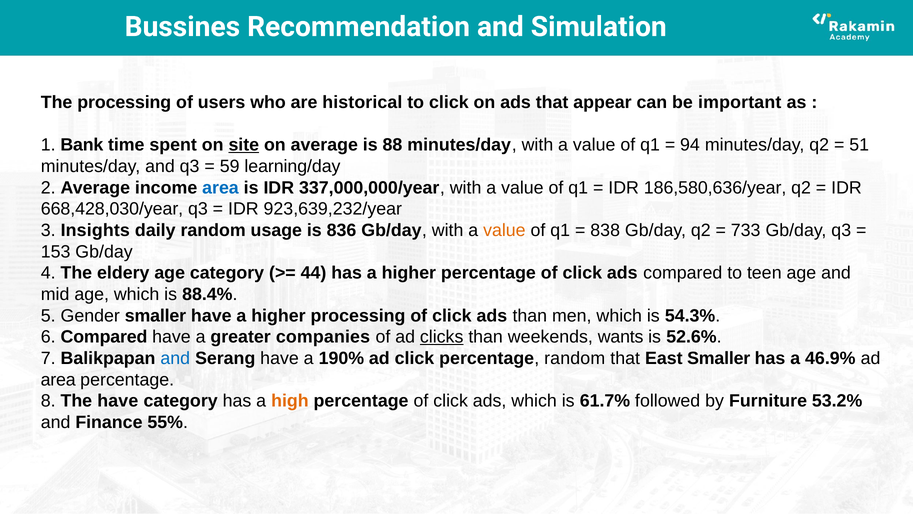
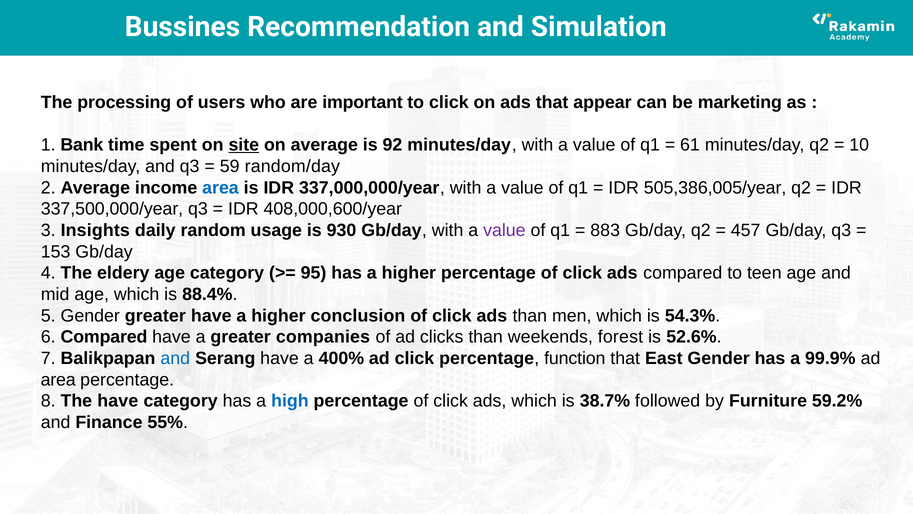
historical: historical -> important
important: important -> marketing
88: 88 -> 92
94: 94 -> 61
51: 51 -> 10
learning/day: learning/day -> random/day
186,580,636/year: 186,580,636/year -> 505,386,005/year
668,428,030/year: 668,428,030/year -> 337,500,000/year
923,639,232/year: 923,639,232/year -> 408,000,600/year
836: 836 -> 930
value at (504, 230) colour: orange -> purple
838: 838 -> 883
733: 733 -> 457
44: 44 -> 95
Gender smaller: smaller -> greater
higher processing: processing -> conclusion
clicks underline: present -> none
wants: wants -> forest
190%: 190% -> 400%
percentage random: random -> function
East Smaller: Smaller -> Gender
46.9%: 46.9% -> 99.9%
high colour: orange -> blue
61.7%: 61.7% -> 38.7%
53.2%: 53.2% -> 59.2%
